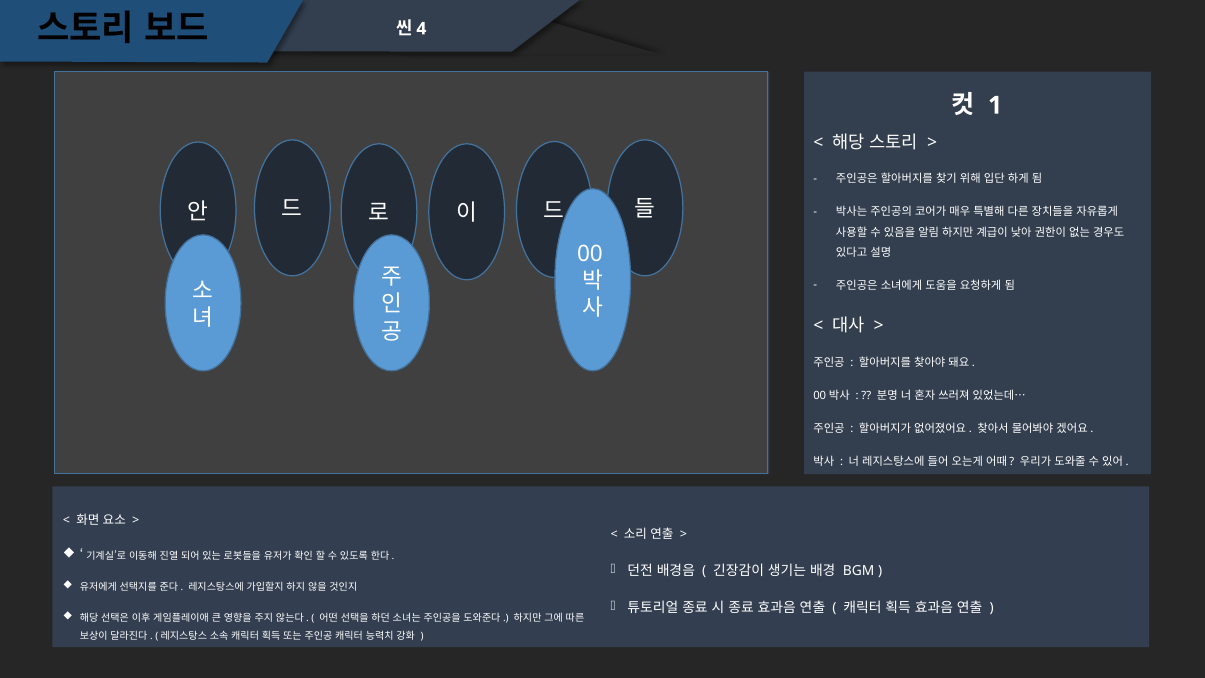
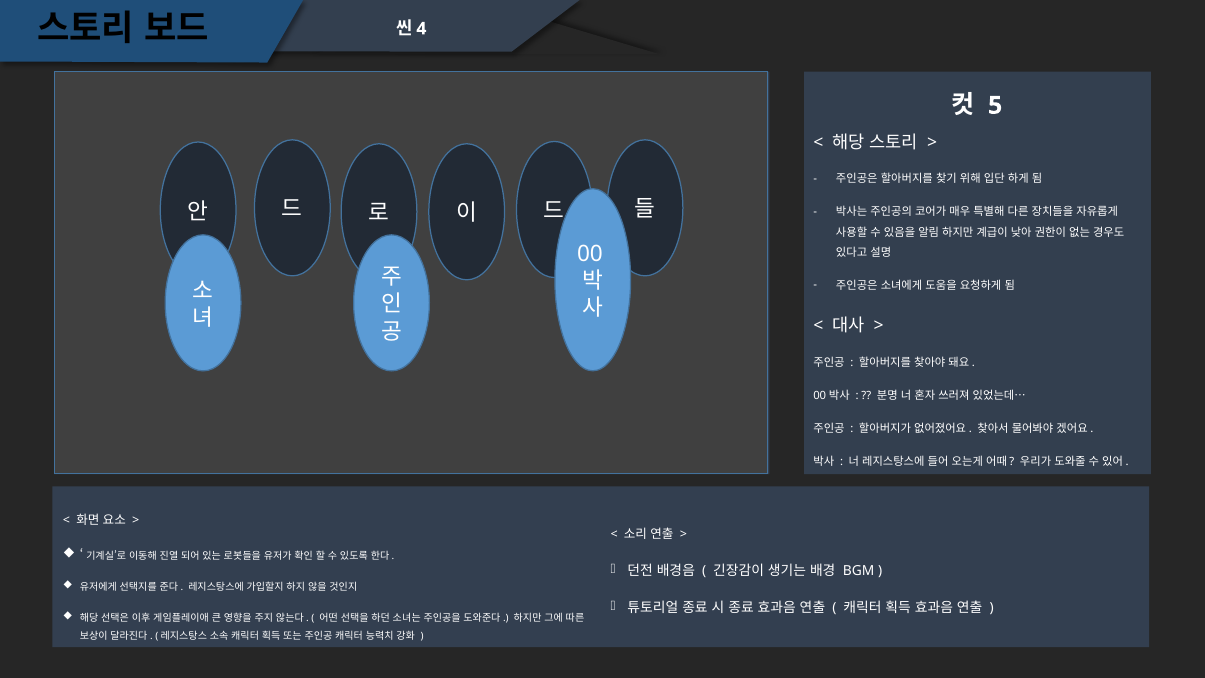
1: 1 -> 5
